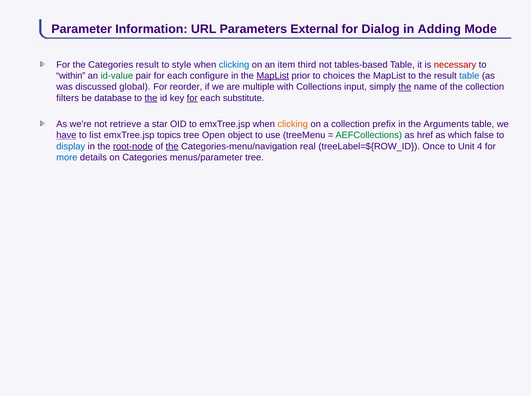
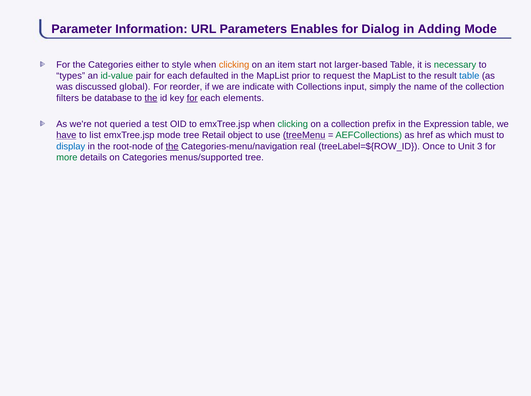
External: External -> Enables
Categories result: result -> either
clicking at (234, 65) colour: blue -> orange
third: third -> start
tables-based: tables-based -> larger-based
necessary colour: red -> green
within: within -> types
configure: configure -> defaulted
MapList at (273, 76) underline: present -> none
choices: choices -> request
multiple: multiple -> indicate
the at (405, 87) underline: present -> none
substitute: substitute -> elements
retrieve: retrieve -> queried
star: star -> test
clicking at (293, 124) colour: orange -> green
Arguments: Arguments -> Expression
emxTree.jsp topics: topics -> mode
Open: Open -> Retail
treeMenu underline: none -> present
false: false -> must
root-node underline: present -> none
4: 4 -> 3
more colour: blue -> green
menus/parameter: menus/parameter -> menus/supported
